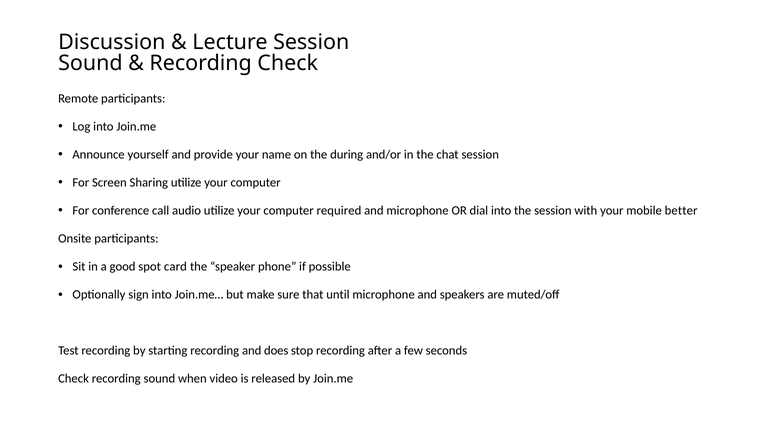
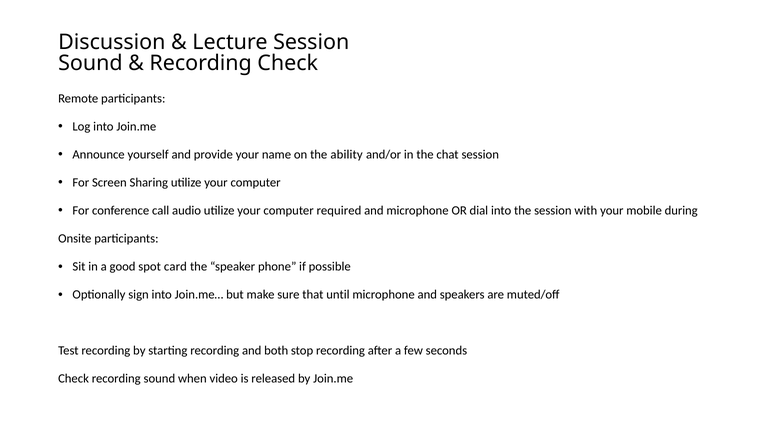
during: during -> ability
better: better -> during
does: does -> both
